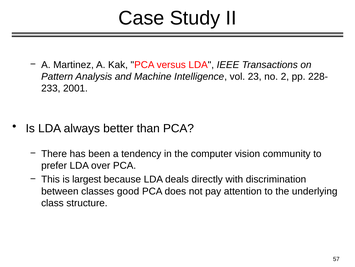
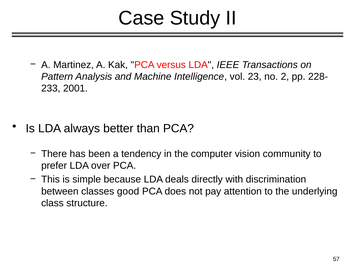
largest: largest -> simple
